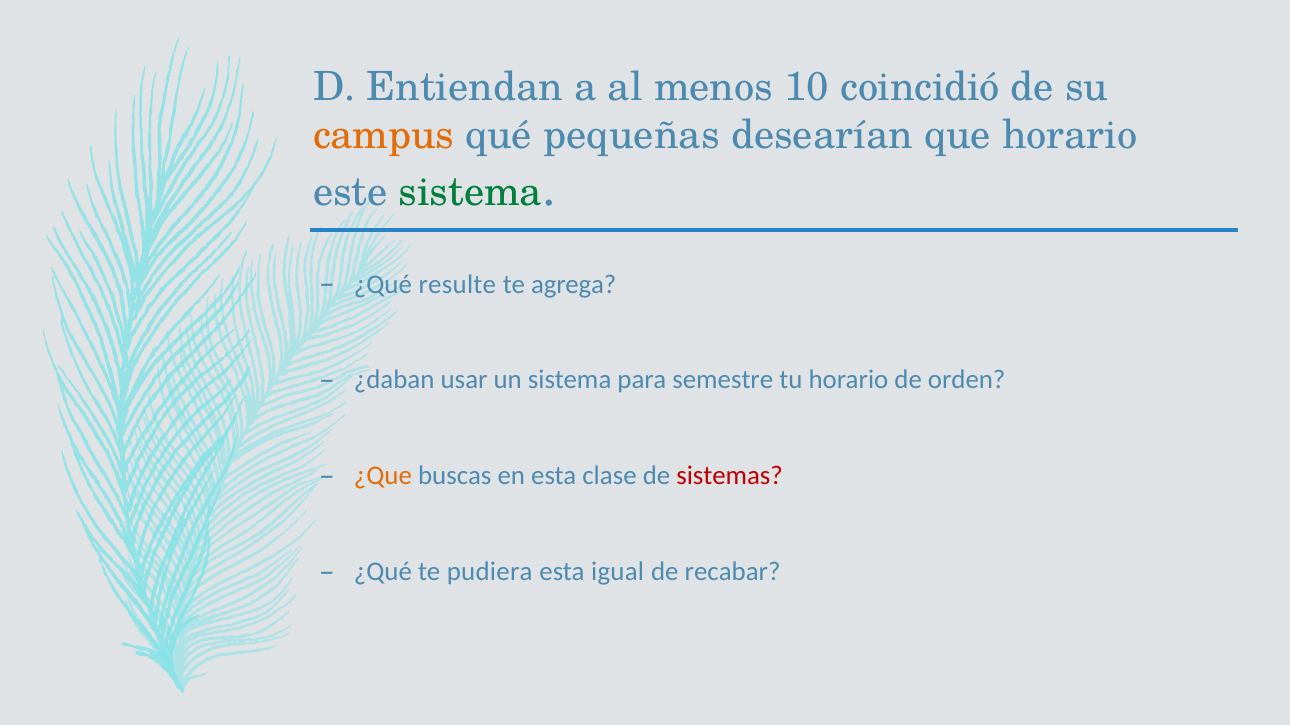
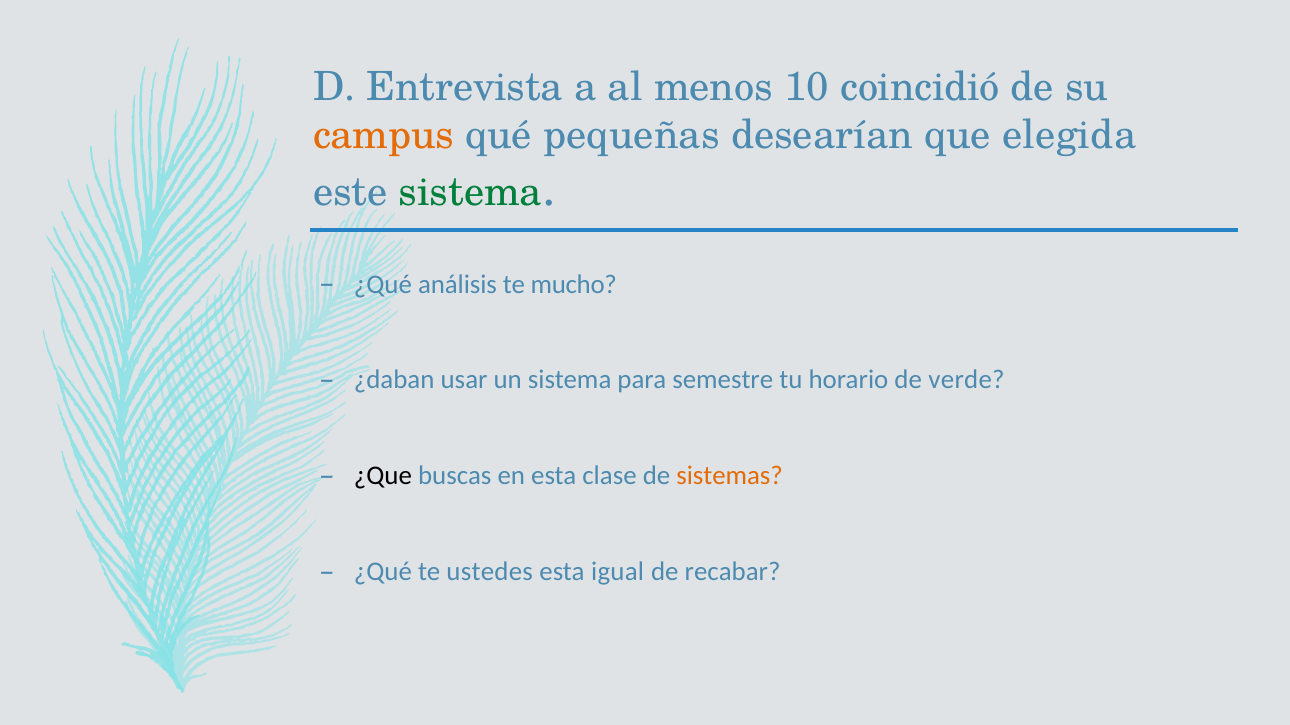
Entiendan: Entiendan -> Entrevista
que horario: horario -> elegida
resulte: resulte -> análisis
agrega: agrega -> mucho
orden: orden -> verde
¿Que colour: orange -> black
sistemas colour: red -> orange
pudiera: pudiera -> ustedes
